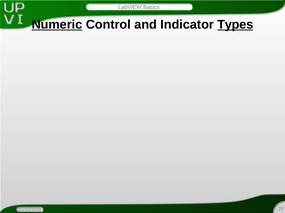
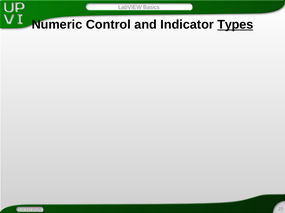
Numeric underline: present -> none
